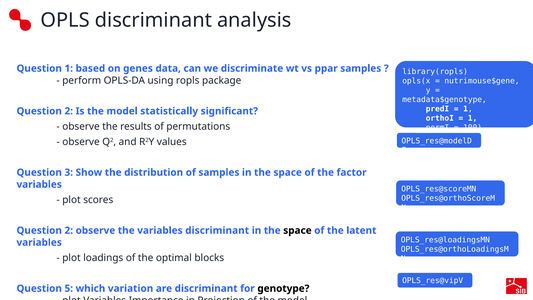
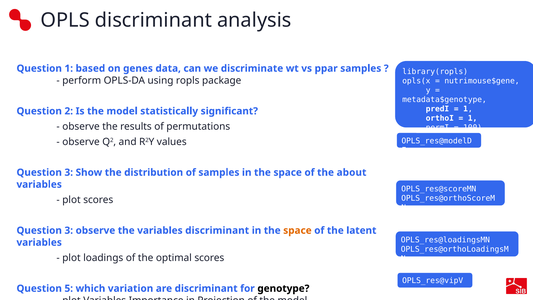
factor: factor -> about
2 at (69, 230): 2 -> 3
space at (297, 230) colour: black -> orange
optimal blocks: blocks -> scores
